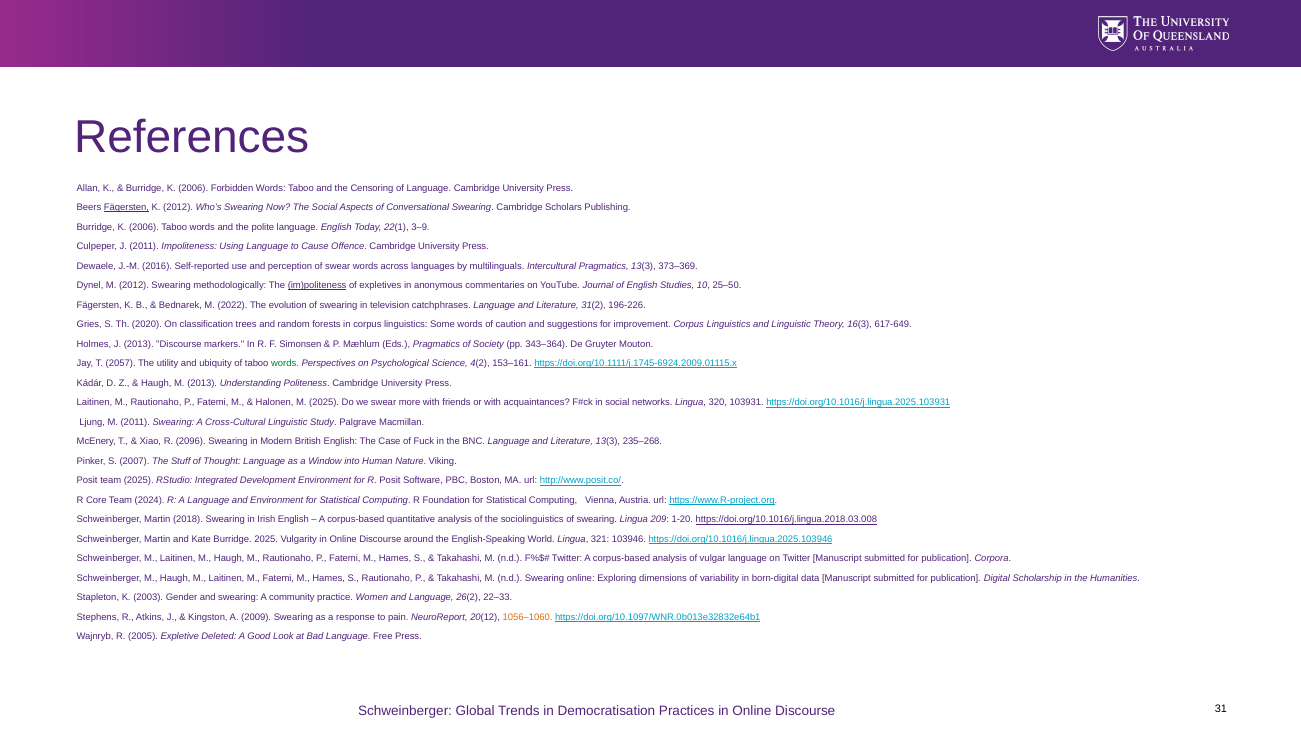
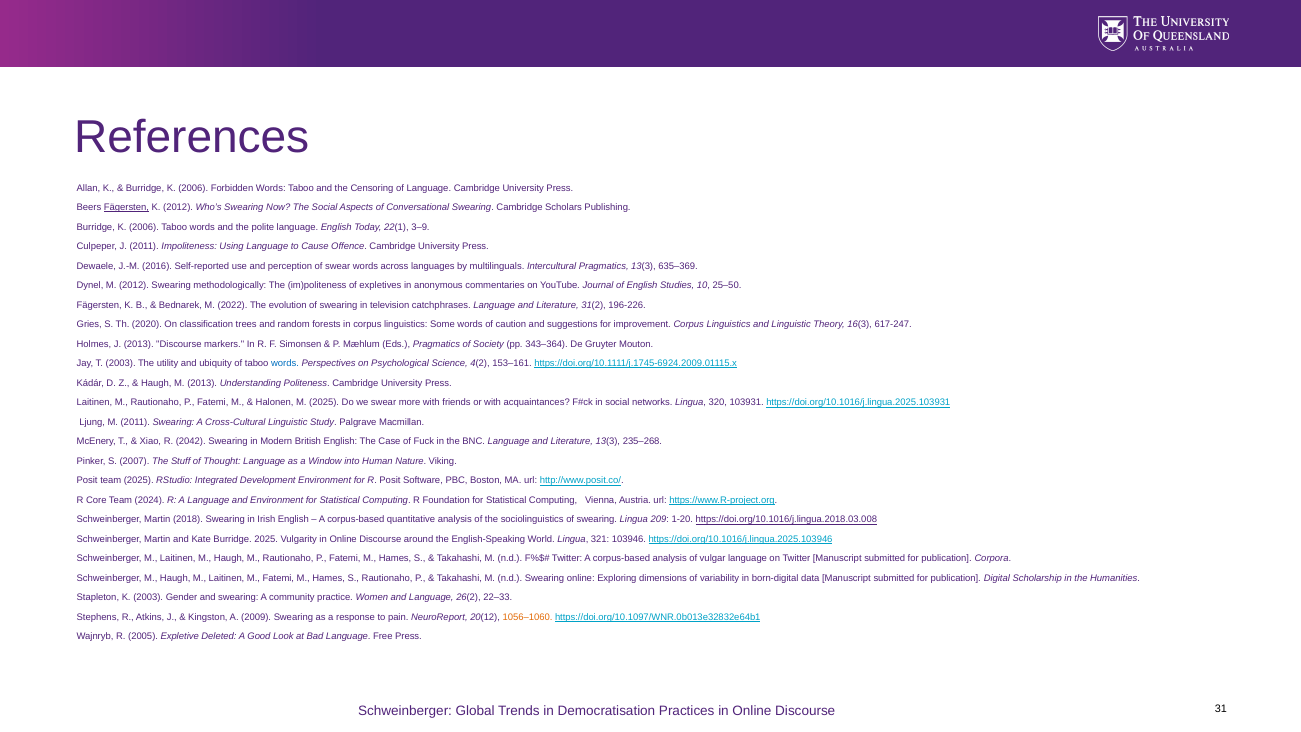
373–369: 373–369 -> 635–369
im)politeness underline: present -> none
617-649: 617-649 -> 617-247
T 2057: 2057 -> 2003
words at (285, 363) colour: green -> blue
2096: 2096 -> 2042
